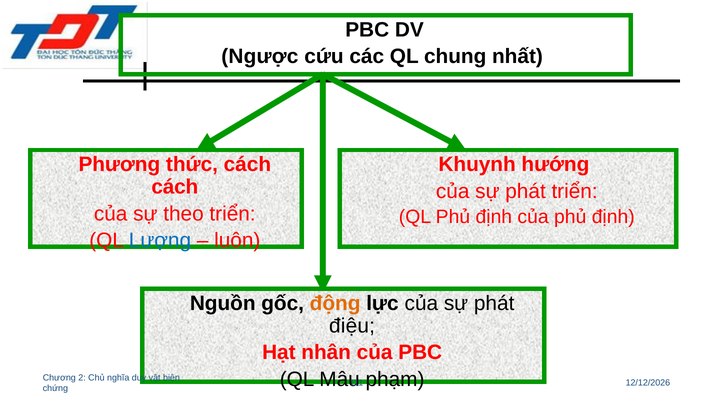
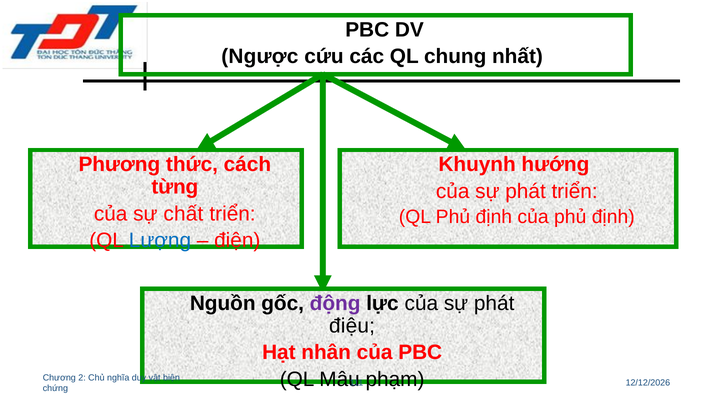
cách at (175, 187): cách -> từng
theo: theo -> chất
luôn: luôn -> điện
động colour: orange -> purple
